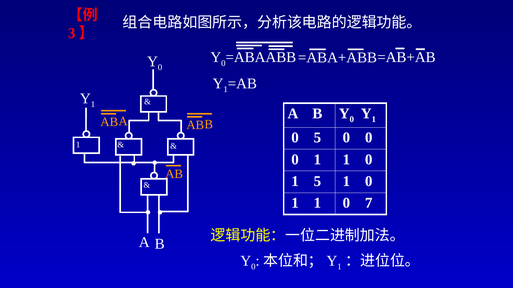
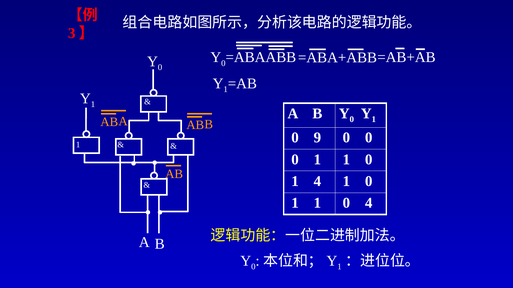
0 5: 5 -> 9
1 5: 5 -> 4
0 7: 7 -> 4
